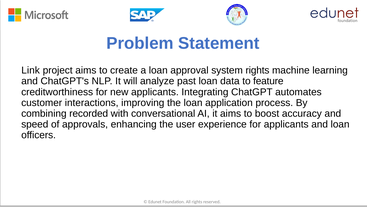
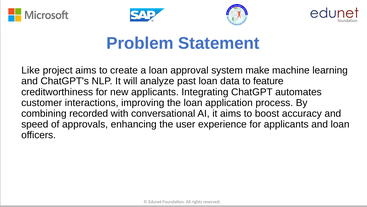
Link: Link -> Like
system rights: rights -> make
